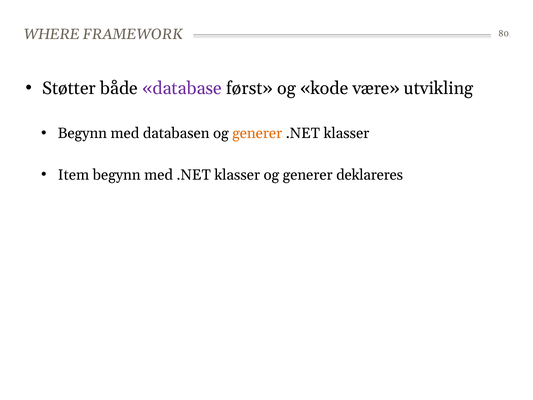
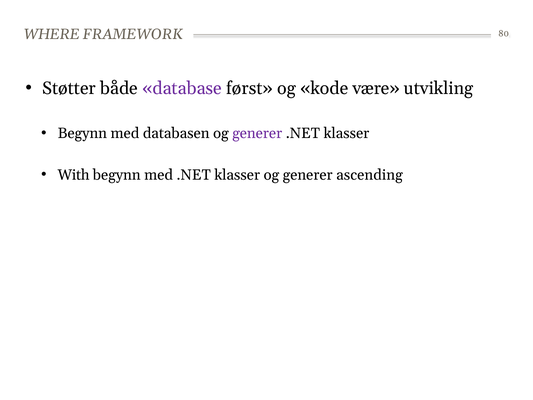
generer at (257, 133) colour: orange -> purple
Item: Item -> With
deklareres: deklareres -> ascending
